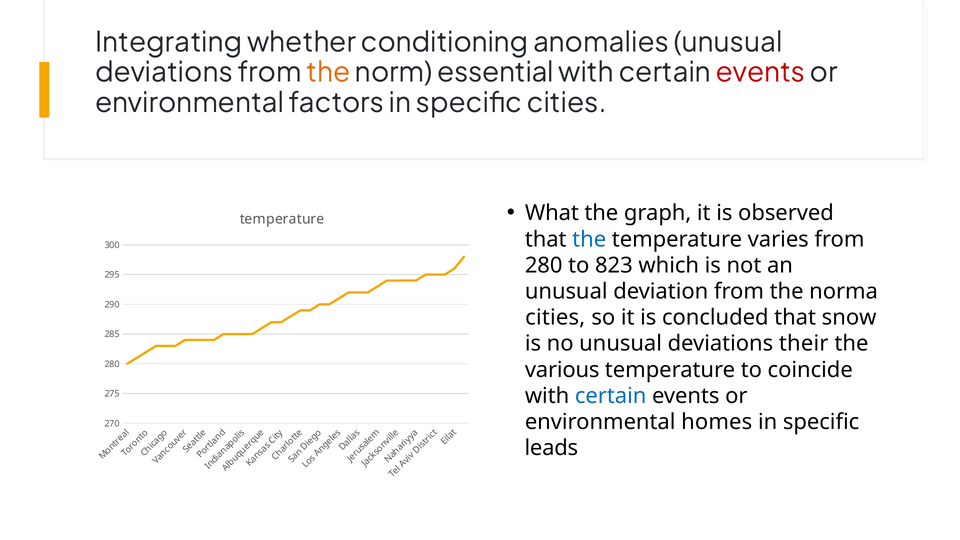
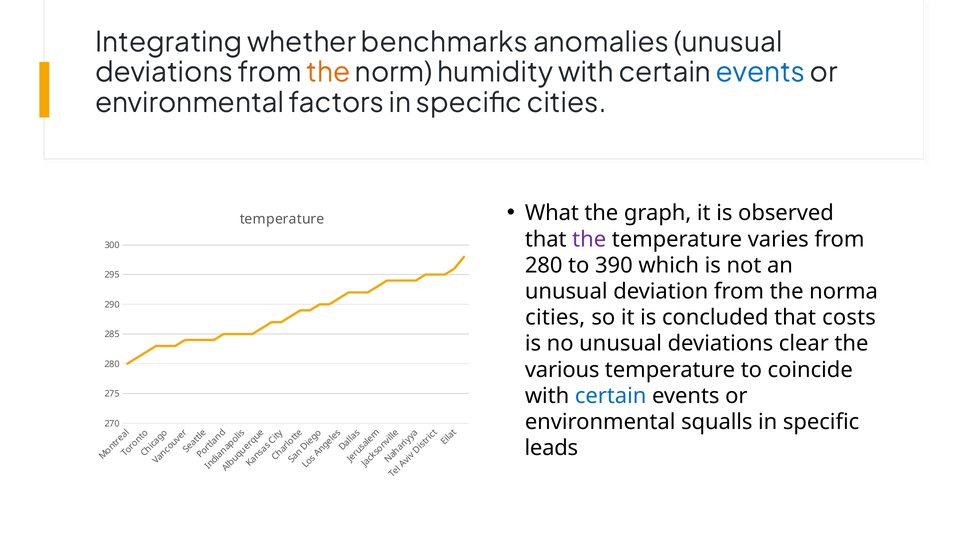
conditioning: conditioning -> benchmarks
essential: essential -> humidity
events at (760, 73) colour: red -> blue
the at (589, 239) colour: blue -> purple
823: 823 -> 390
snow: snow -> costs
their: their -> clear
homes: homes -> squalls
